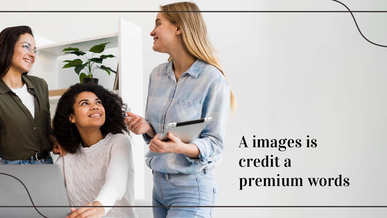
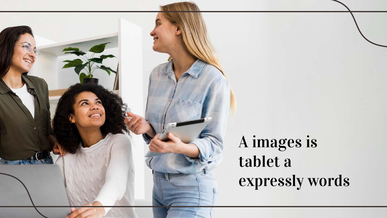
credit: credit -> tablet
premium: premium -> expressly
